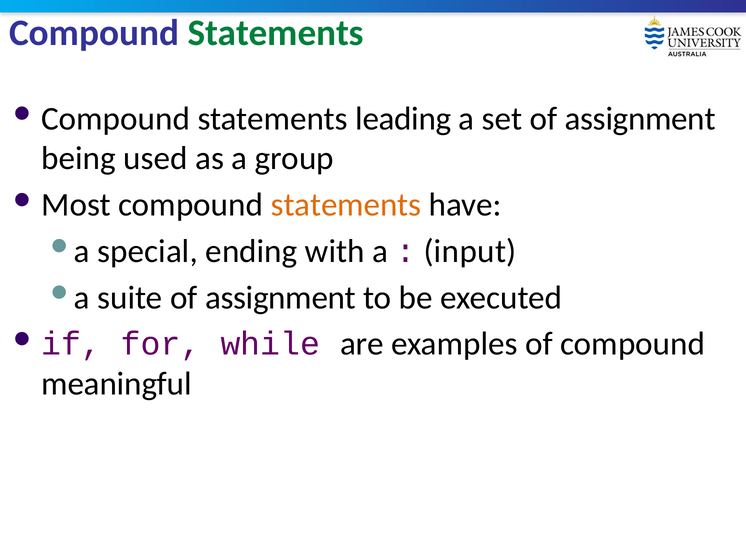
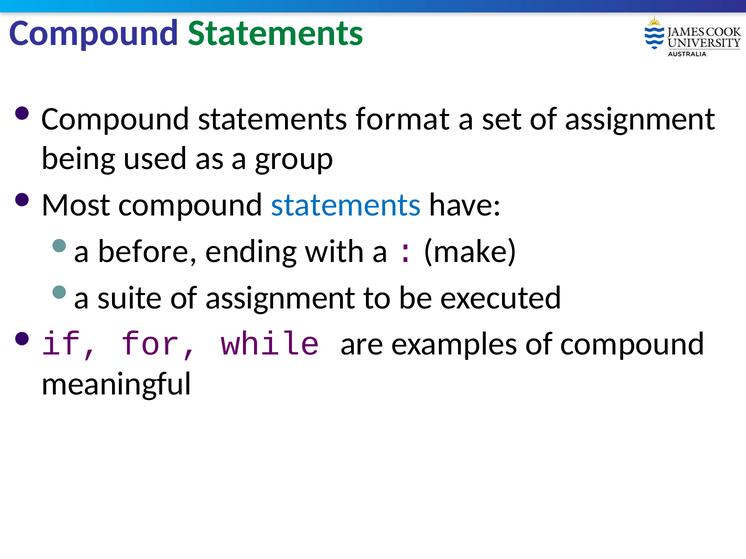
leading: leading -> format
statements at (346, 205) colour: orange -> blue
special: special -> before
input: input -> make
